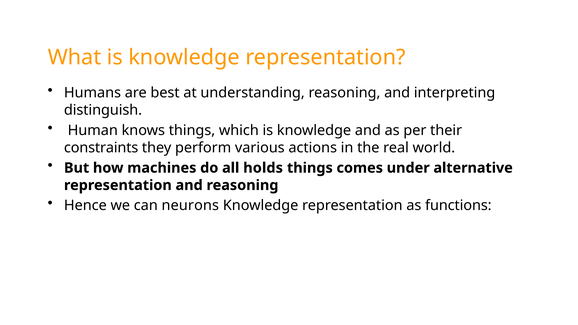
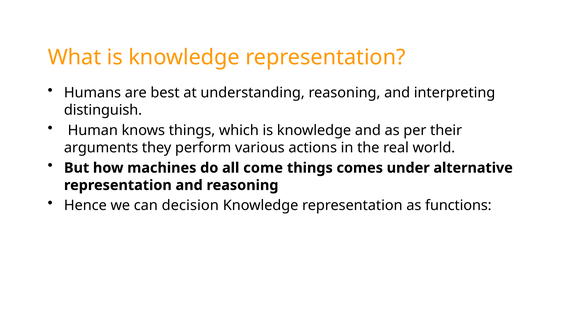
constraints: constraints -> arguments
holds: holds -> come
neurons: neurons -> decision
